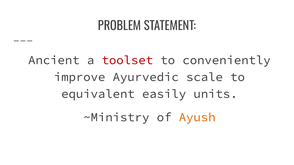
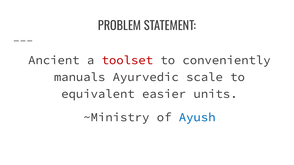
improve: improve -> manuals
easily: easily -> easier
Ayush colour: orange -> blue
